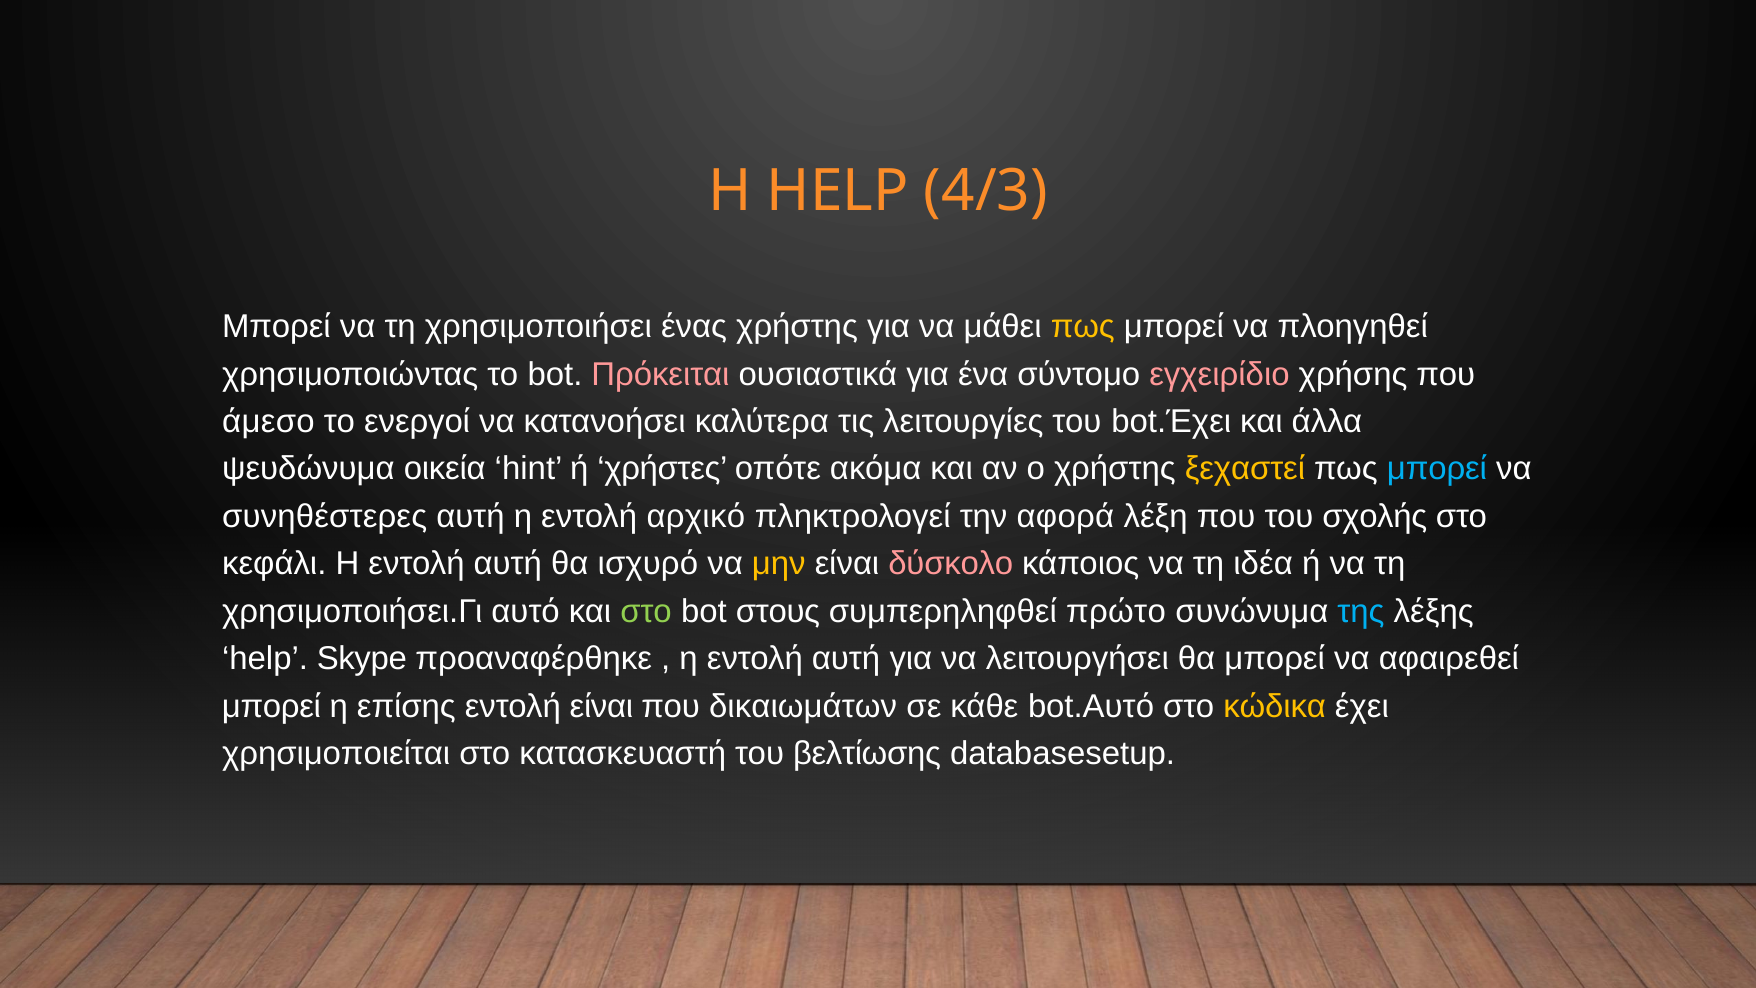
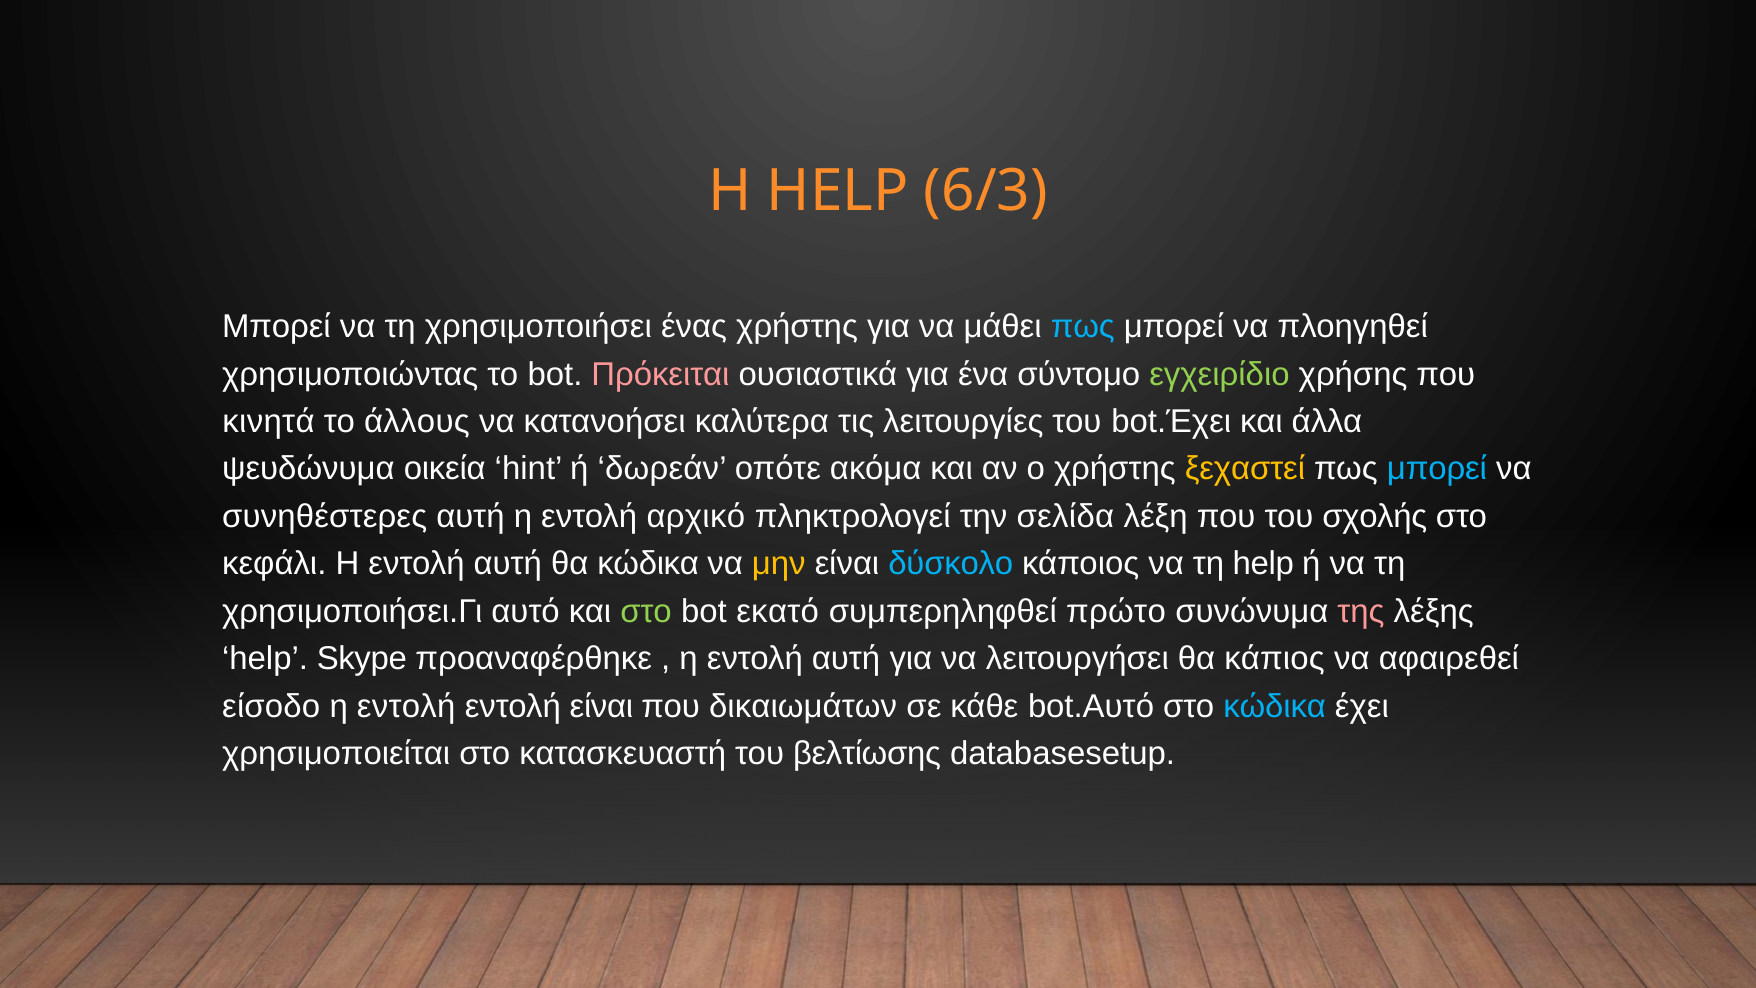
4/3: 4/3 -> 6/3
πως at (1083, 327) colour: yellow -> light blue
εγχειρίδιο colour: pink -> light green
άμεσο: άμεσο -> κινητά
ενεργοί: ενεργοί -> άλλους
χρήστες: χρήστες -> δωρεάν
αφορά: αφορά -> σελίδα
θα ισχυρό: ισχυρό -> κώδικα
δύσκολο colour: pink -> light blue
τη ιδέα: ιδέα -> help
στους: στους -> εκατό
της colour: light blue -> pink
θα μπορεί: μπορεί -> κάπιος
μπορεί at (271, 706): μπορεί -> είσοδο
επίσης at (406, 706): επίσης -> εντολή
κώδικα at (1275, 706) colour: yellow -> light blue
